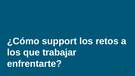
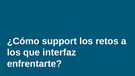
trabajar: trabajar -> interfaz
